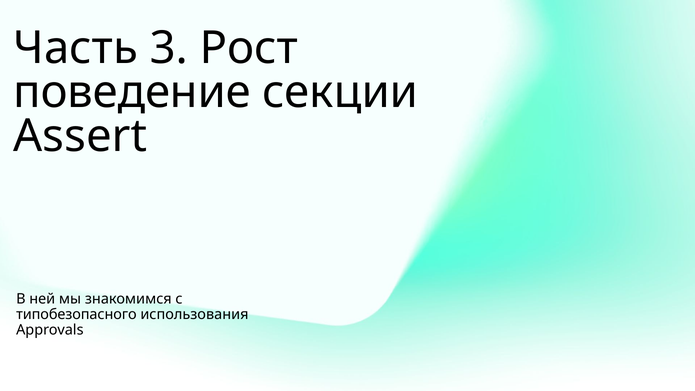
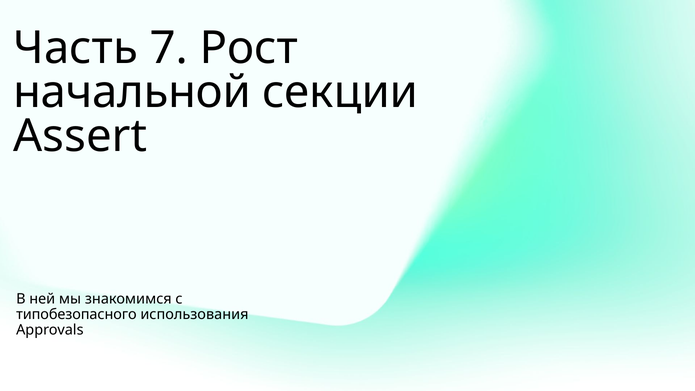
3: 3 -> 7
поведение: поведение -> начальной
